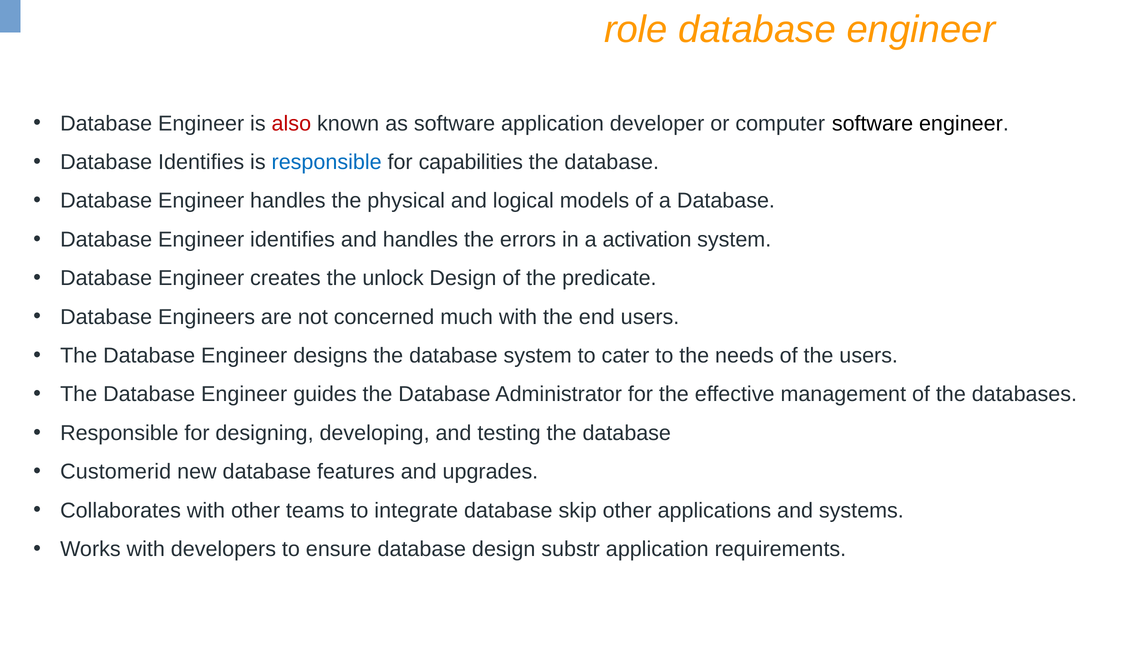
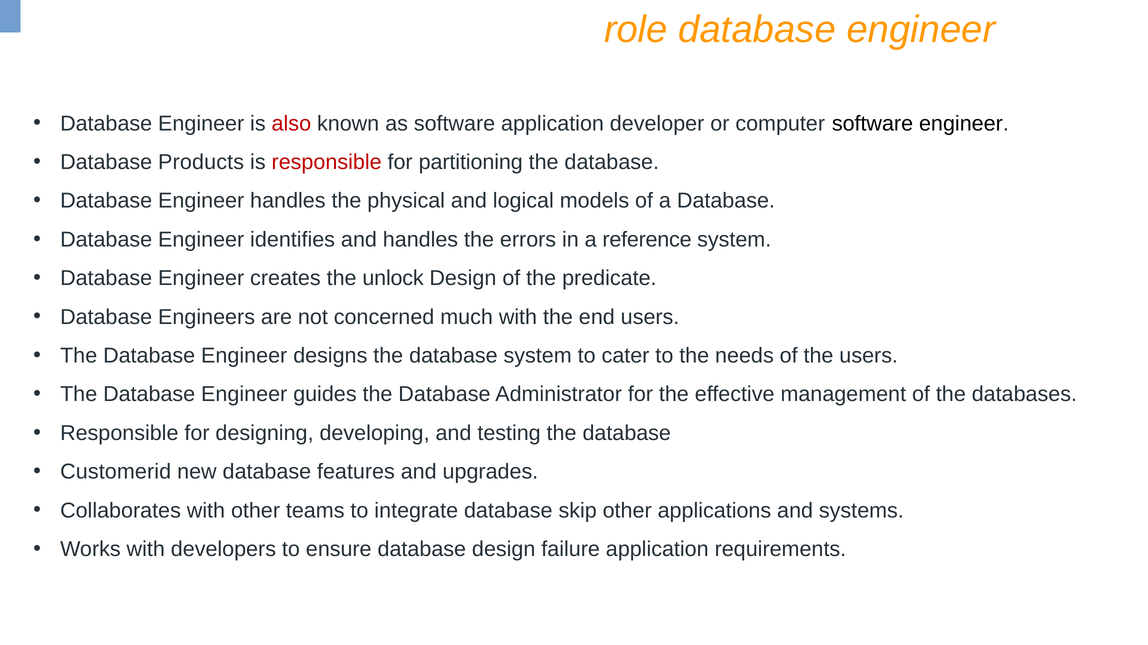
Database Identifies: Identifies -> Products
responsible at (327, 162) colour: blue -> red
capabilities: capabilities -> partitioning
activation: activation -> reference
substr: substr -> failure
